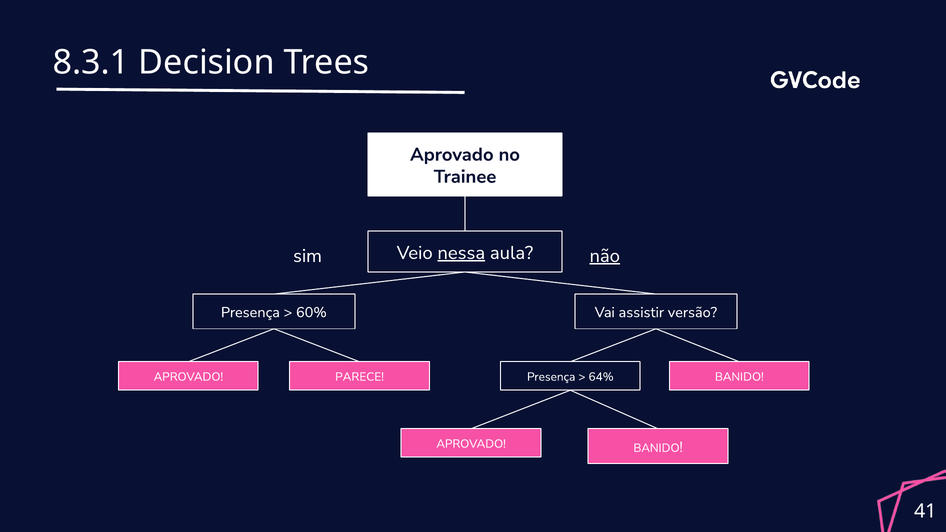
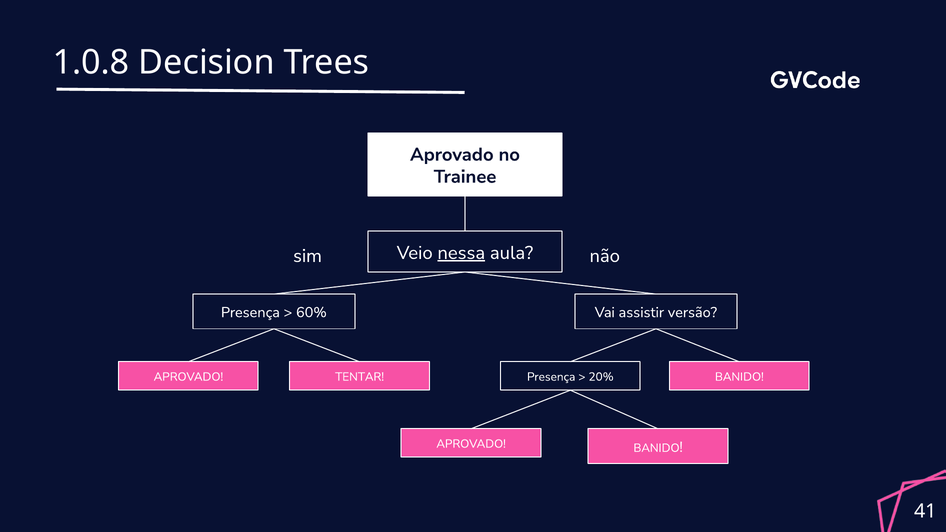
8.3.1: 8.3.1 -> 1.0.8
não underline: present -> none
PARECE: PARECE -> TENTAR
64%: 64% -> 20%
